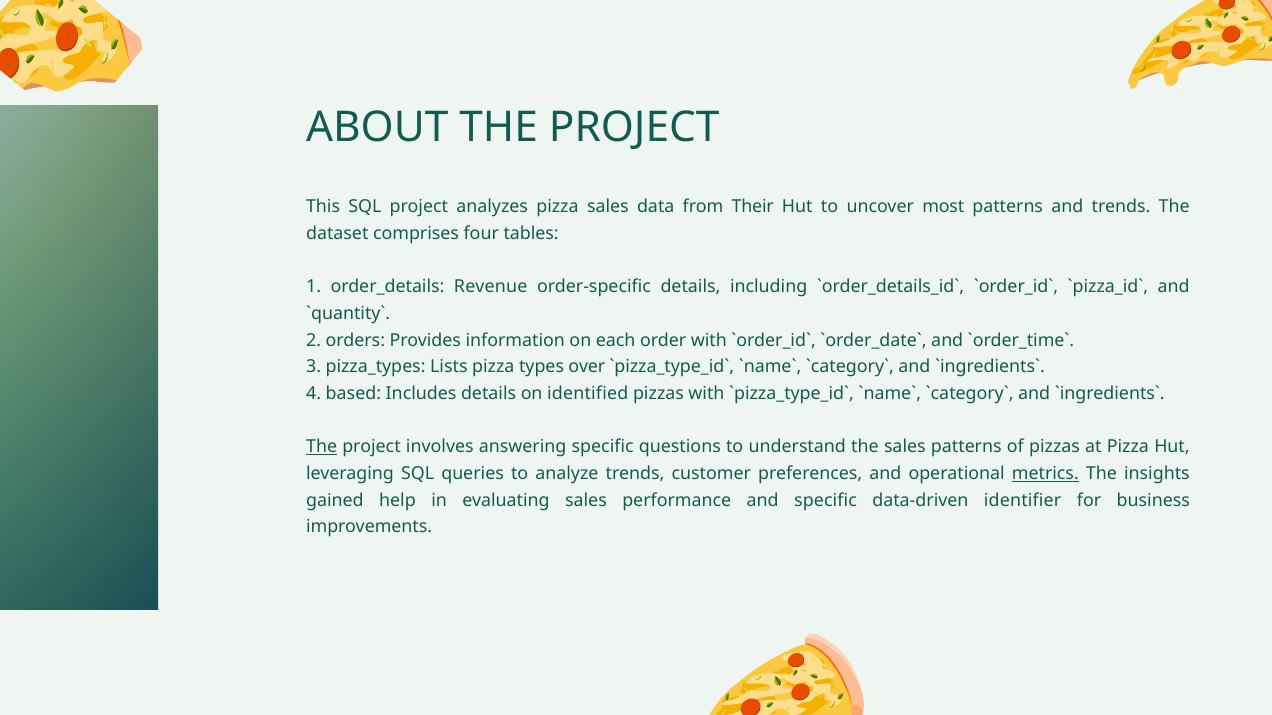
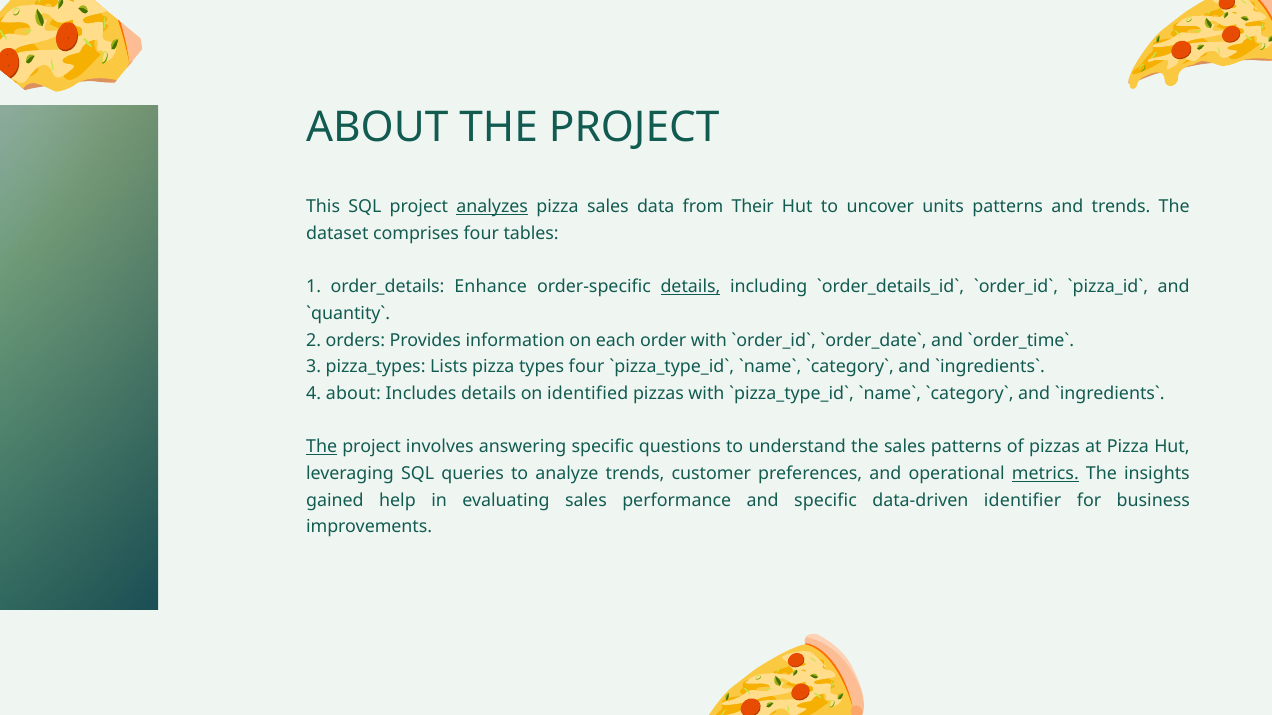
analyzes underline: none -> present
most: most -> units
Revenue: Revenue -> Enhance
details at (690, 287) underline: none -> present
types over: over -> four
4 based: based -> about
